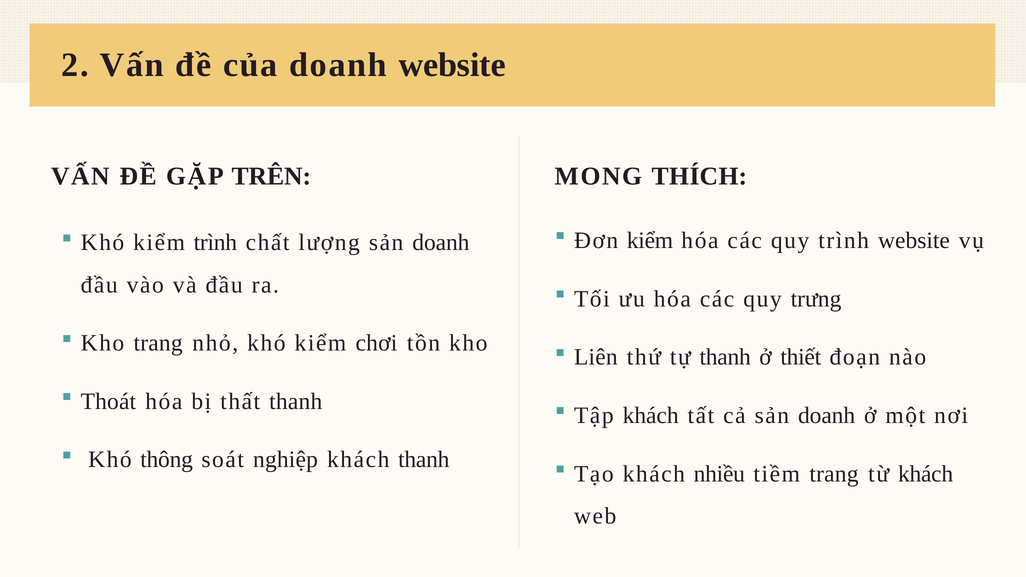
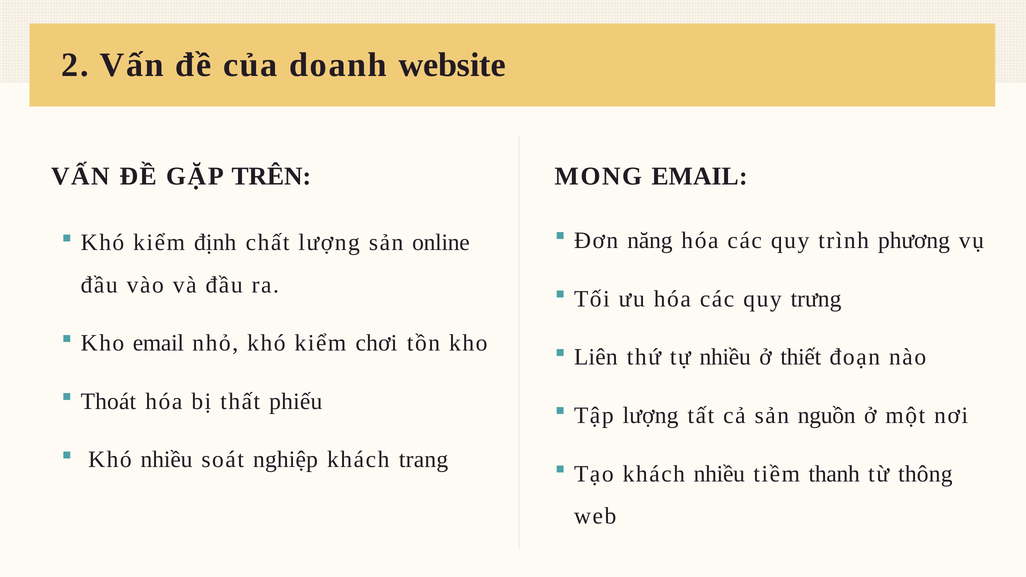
MONG THÍCH: THÍCH -> EMAIL
Đơn kiểm: kiểm -> năng
trình website: website -> phương
kiểm trình: trình -> định
lượng sản doanh: doanh -> online
Kho trang: trang -> email
tự thanh: thanh -> nhiều
thất thanh: thanh -> phiếu
Tập khách: khách -> lượng
cả sản doanh: doanh -> nguồn
Khó thông: thông -> nhiều
khách thanh: thanh -> trang
tiềm trang: trang -> thanh
từ khách: khách -> thông
